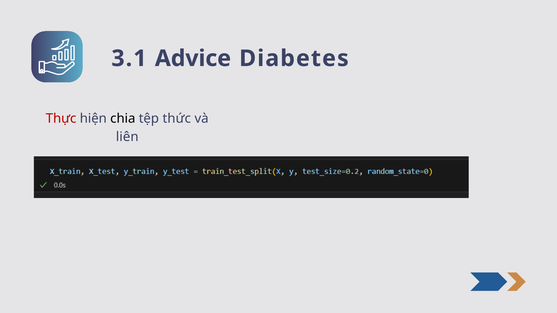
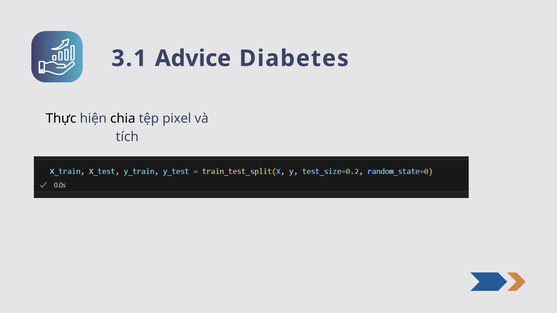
Thực colour: red -> black
thức: thức -> pixel
liên: liên -> tích
